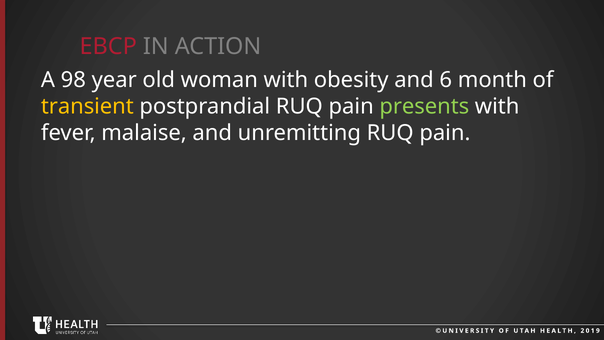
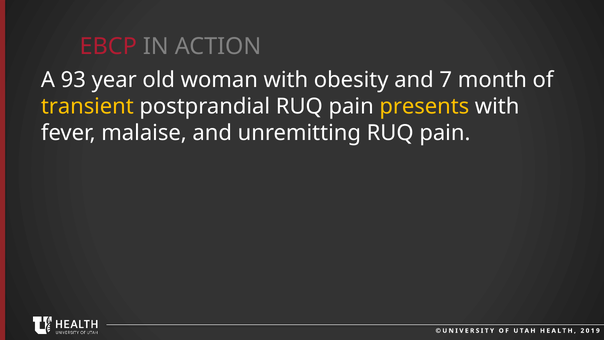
98: 98 -> 93
6: 6 -> 7
presents colour: light green -> yellow
